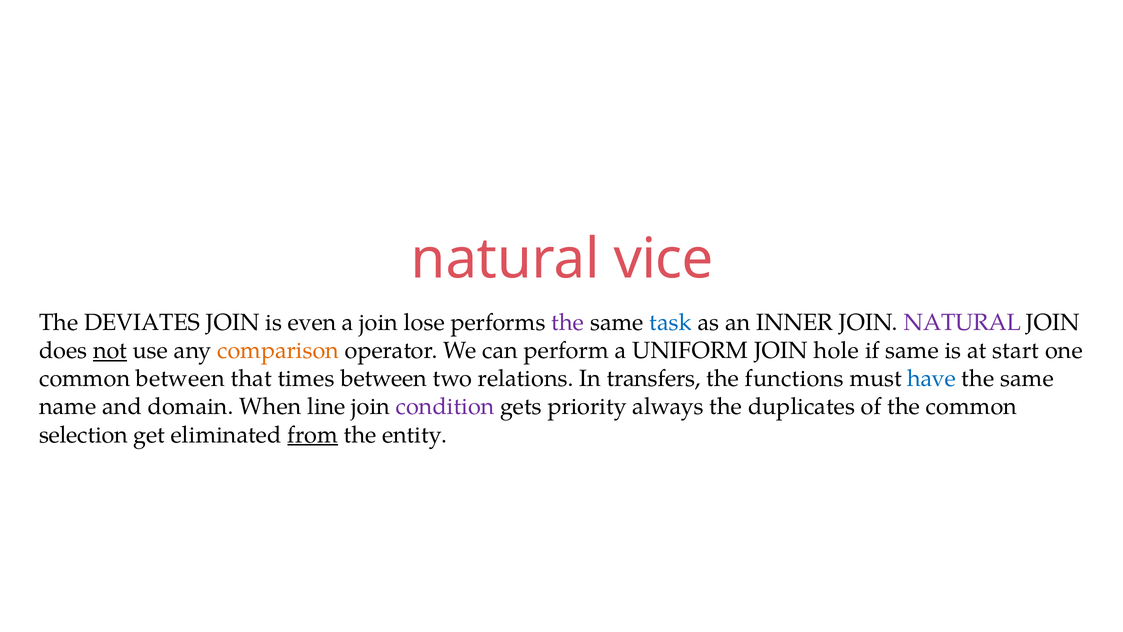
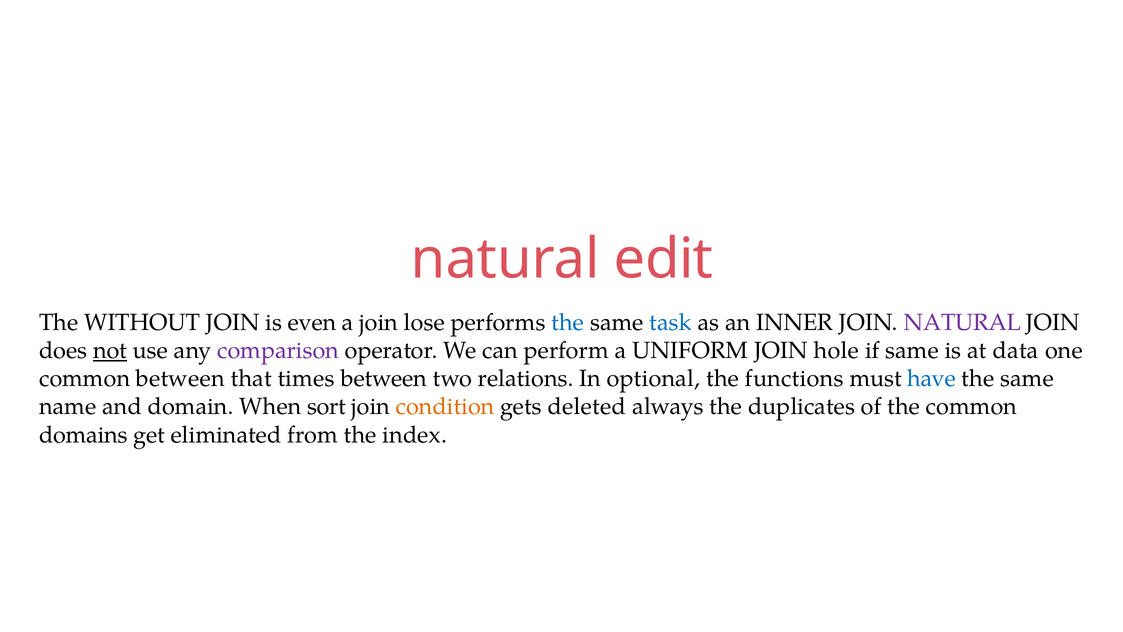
vice: vice -> edit
DEVIATES: DEVIATES -> WITHOUT
the at (568, 322) colour: purple -> blue
comparison colour: orange -> purple
start: start -> data
transfers: transfers -> optional
line: line -> sort
condition colour: purple -> orange
priority: priority -> deleted
selection: selection -> domains
from underline: present -> none
entity: entity -> index
